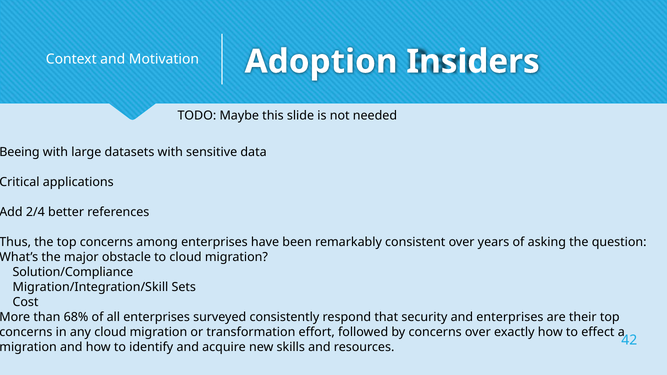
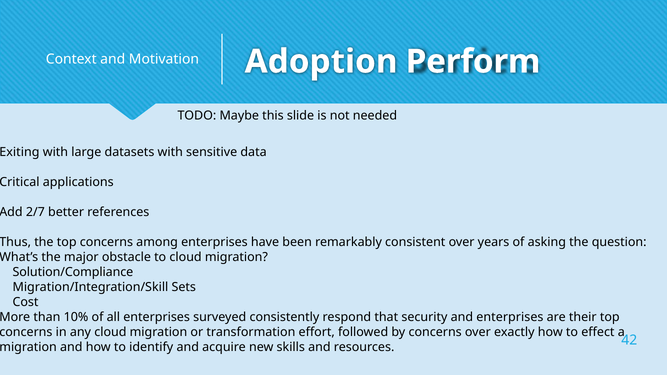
Insiders: Insiders -> Perform
Beeing: Beeing -> Exiting
2/4: 2/4 -> 2/7
68%: 68% -> 10%
